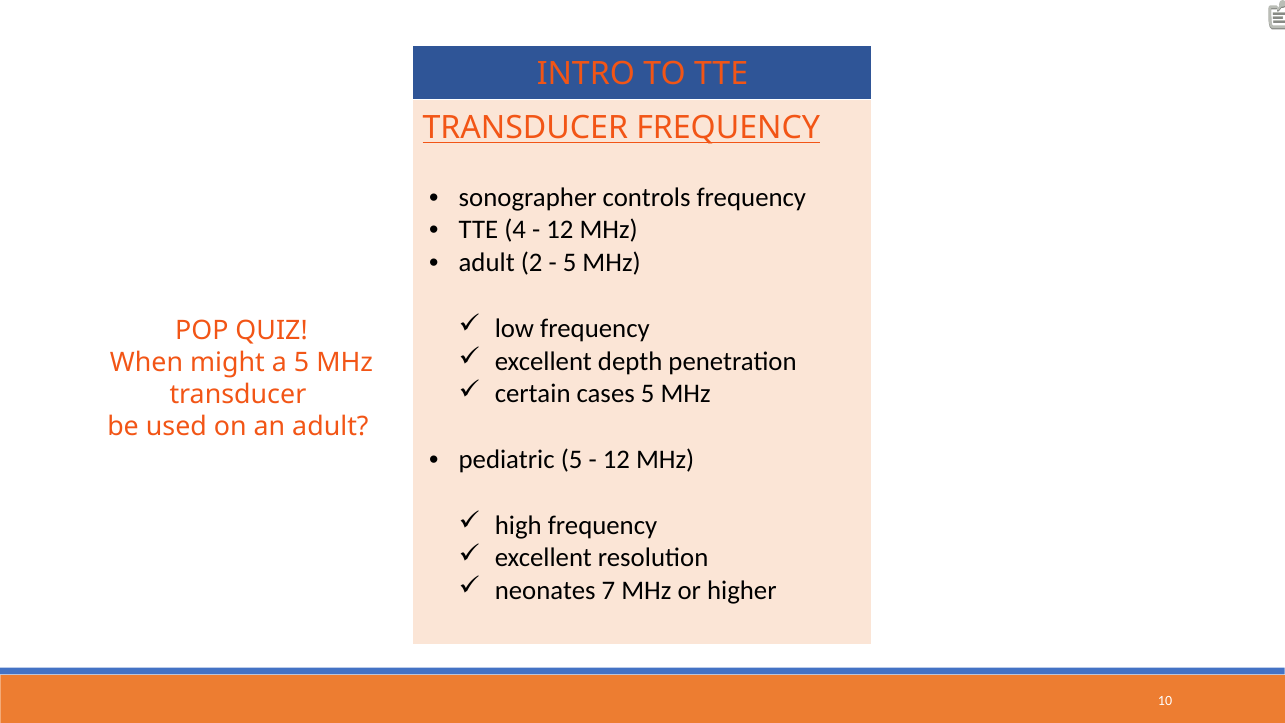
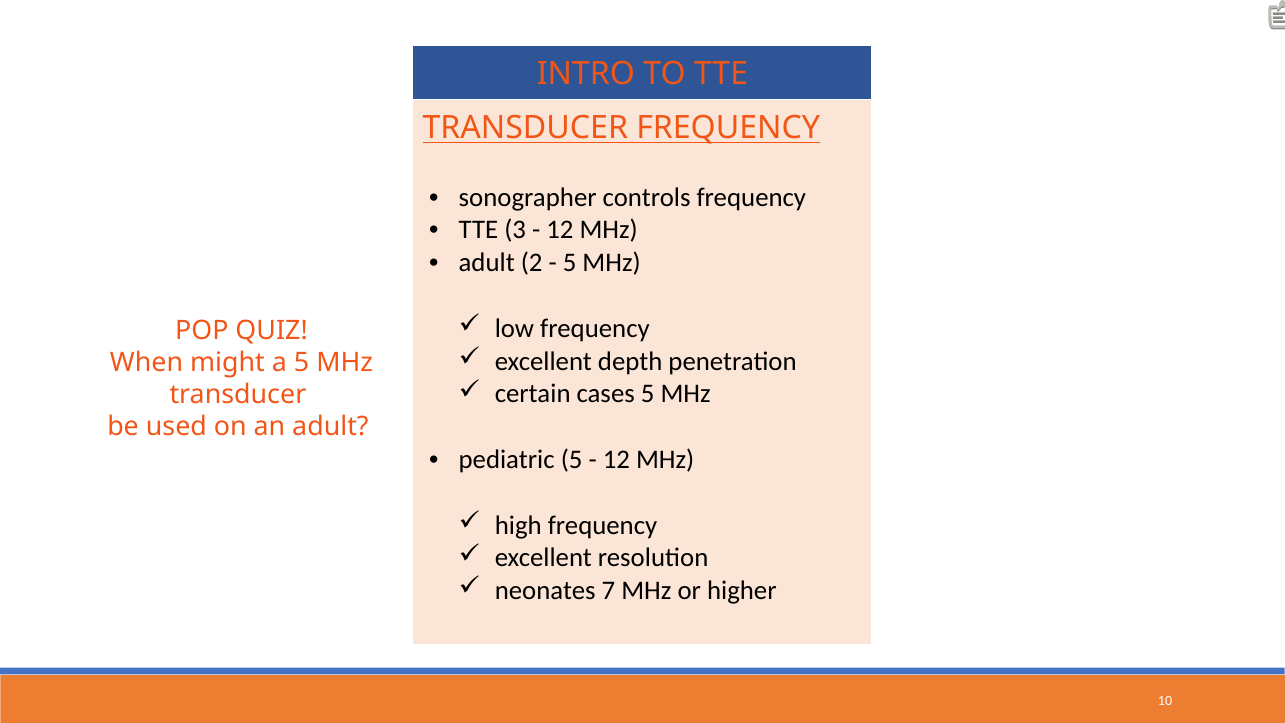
4: 4 -> 3
